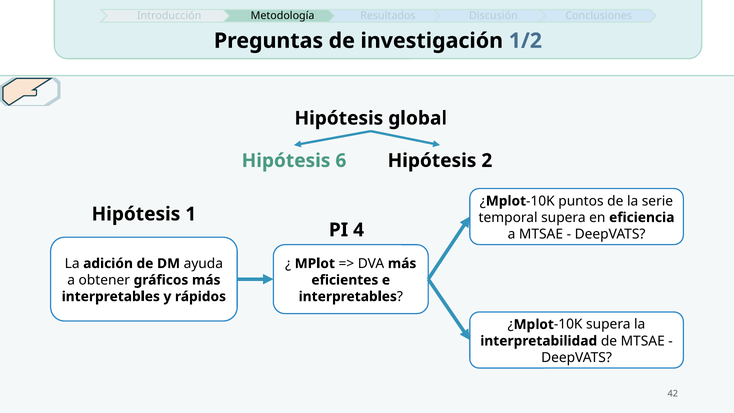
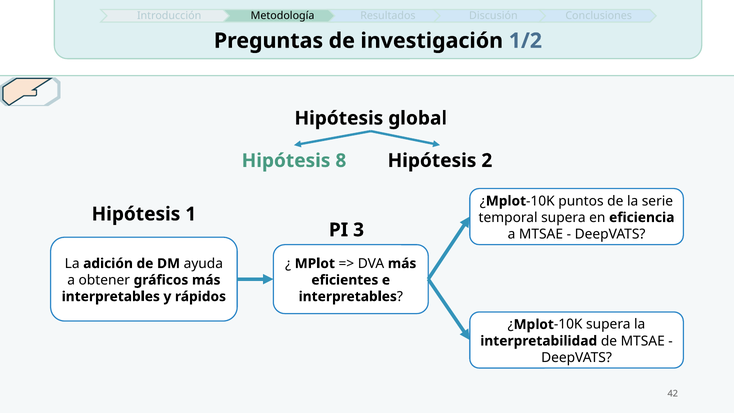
6: 6 -> 8
4: 4 -> 3
